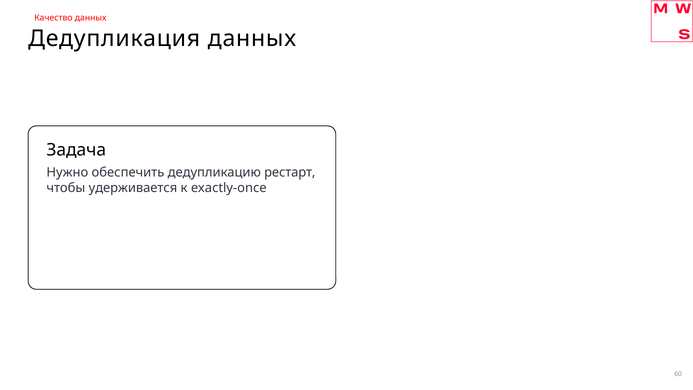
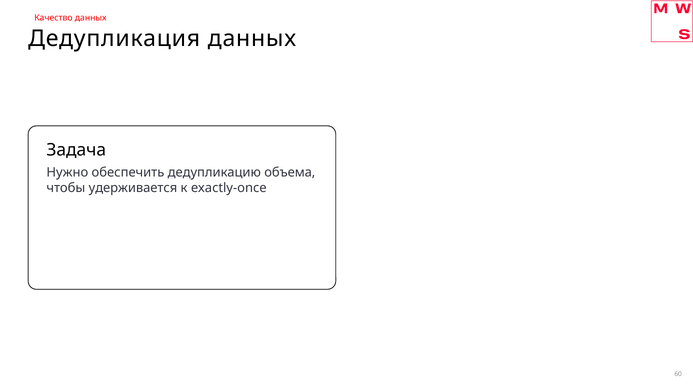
рестарт: рестарт -> объема
